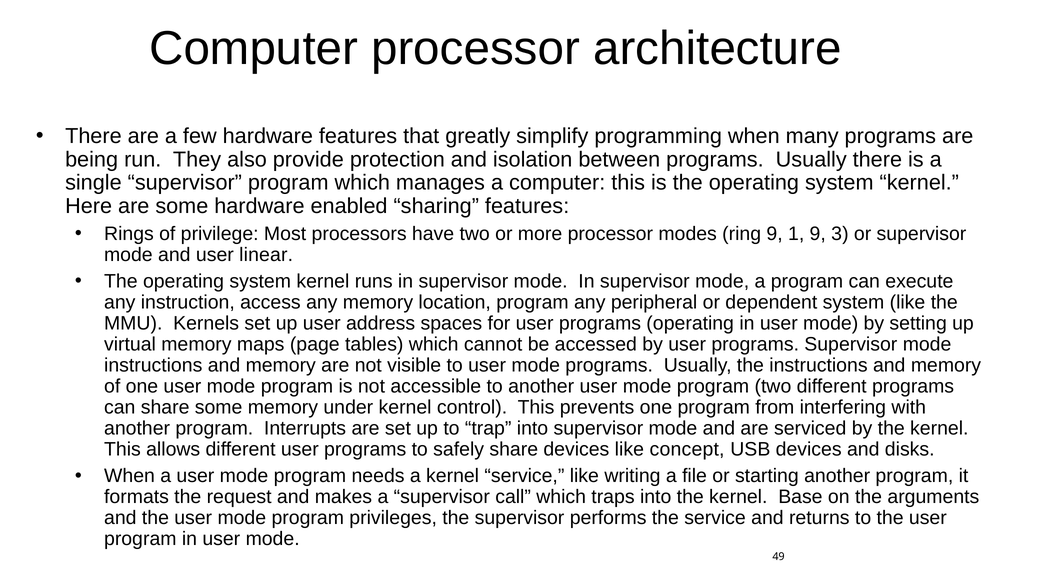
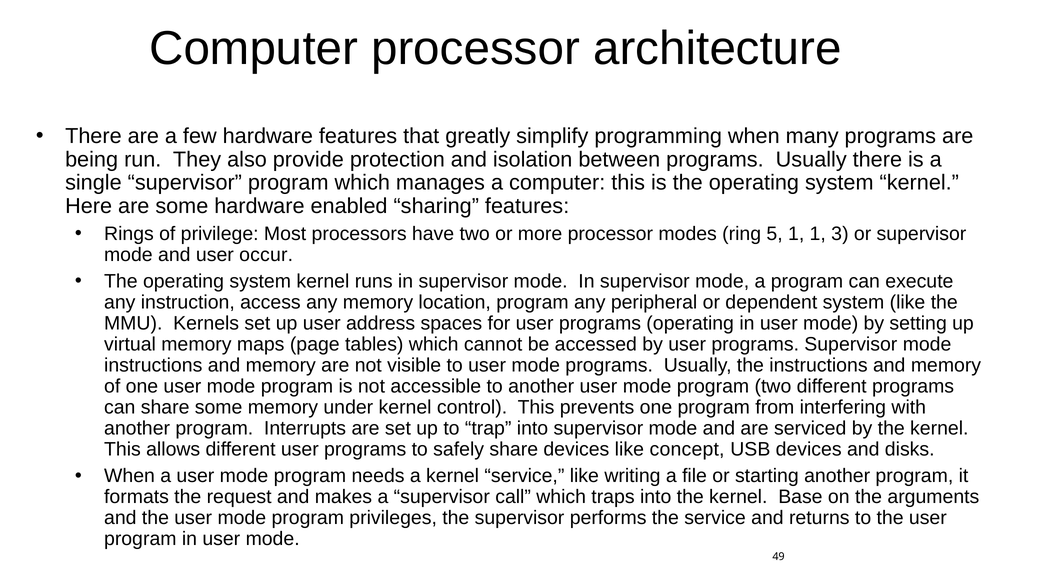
ring 9: 9 -> 5
1 9: 9 -> 1
linear: linear -> occur
